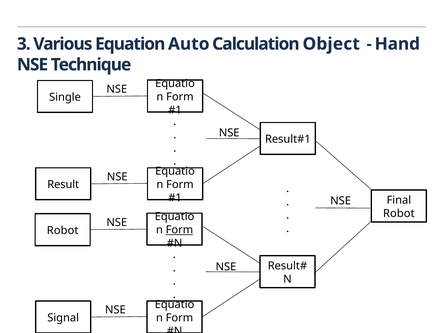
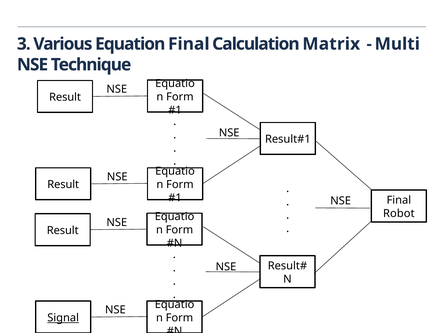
Equation Auto: Auto -> Final
Object: Object -> Matrix
Hand: Hand -> Multi
Single at (65, 97): Single -> Result
Form at (179, 230) underline: present -> none
Robot at (63, 230): Robot -> Result
Signal underline: none -> present
